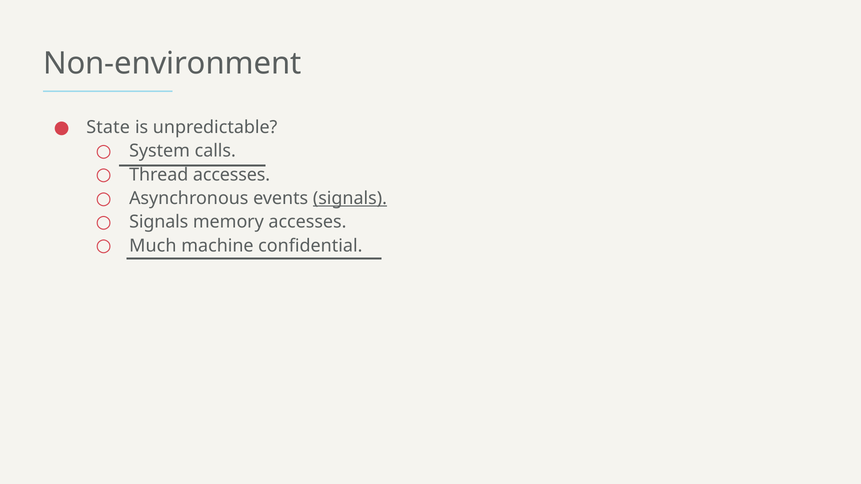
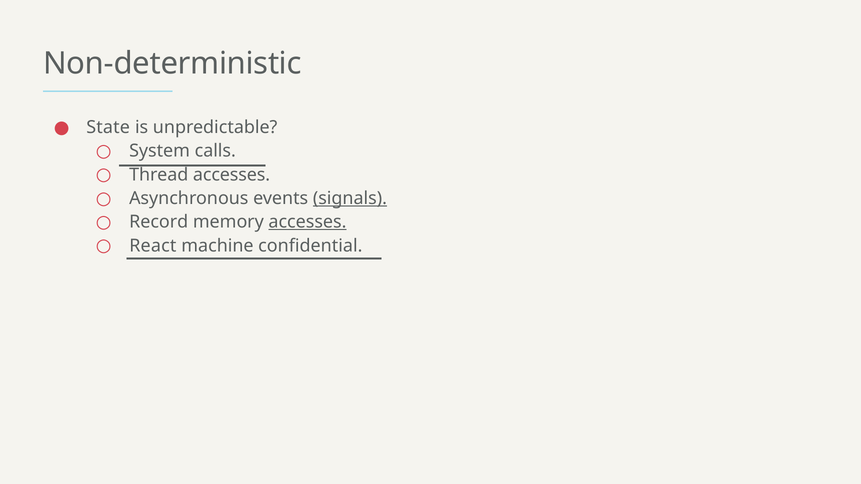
Non-environment: Non-environment -> Non-deterministic
Signals at (159, 222): Signals -> Record
accesses at (307, 222) underline: none -> present
Much: Much -> React
